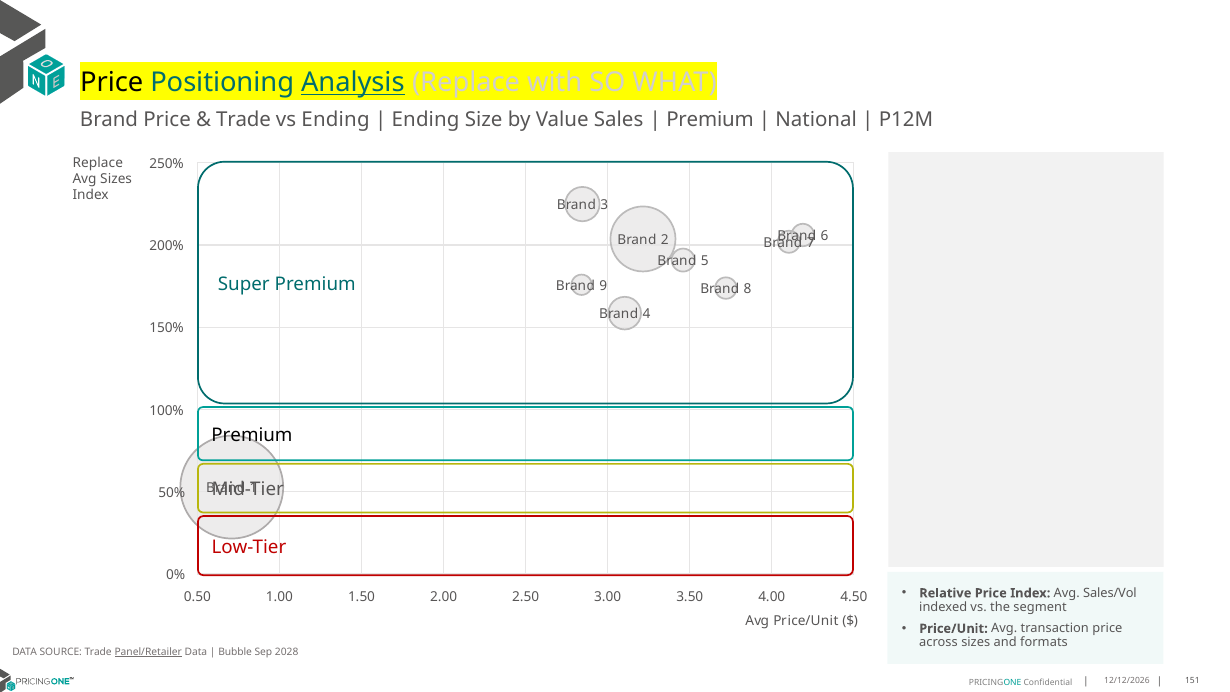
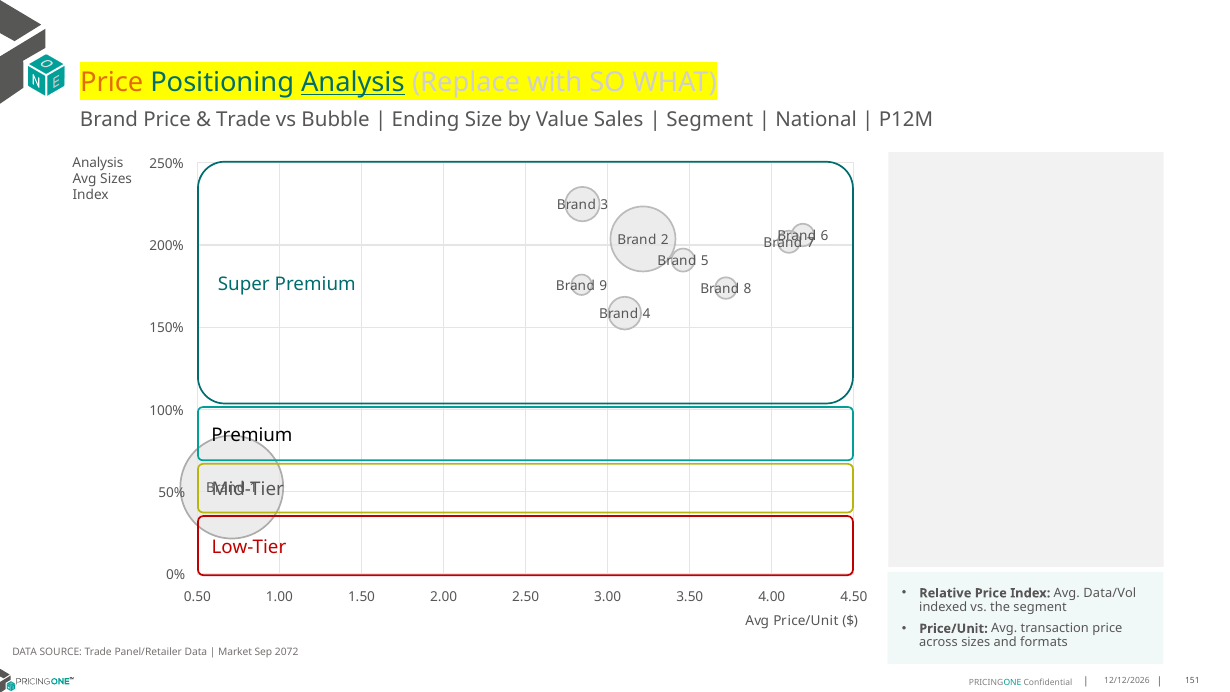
Price at (112, 83) colour: black -> orange
vs Ending: Ending -> Bubble
Premium at (710, 120): Premium -> Segment
Replace at (98, 163): Replace -> Analysis
Sales/Vol: Sales/Vol -> Data/Vol
Panel/Retailer underline: present -> none
Bubble: Bubble -> Market
2028: 2028 -> 2072
